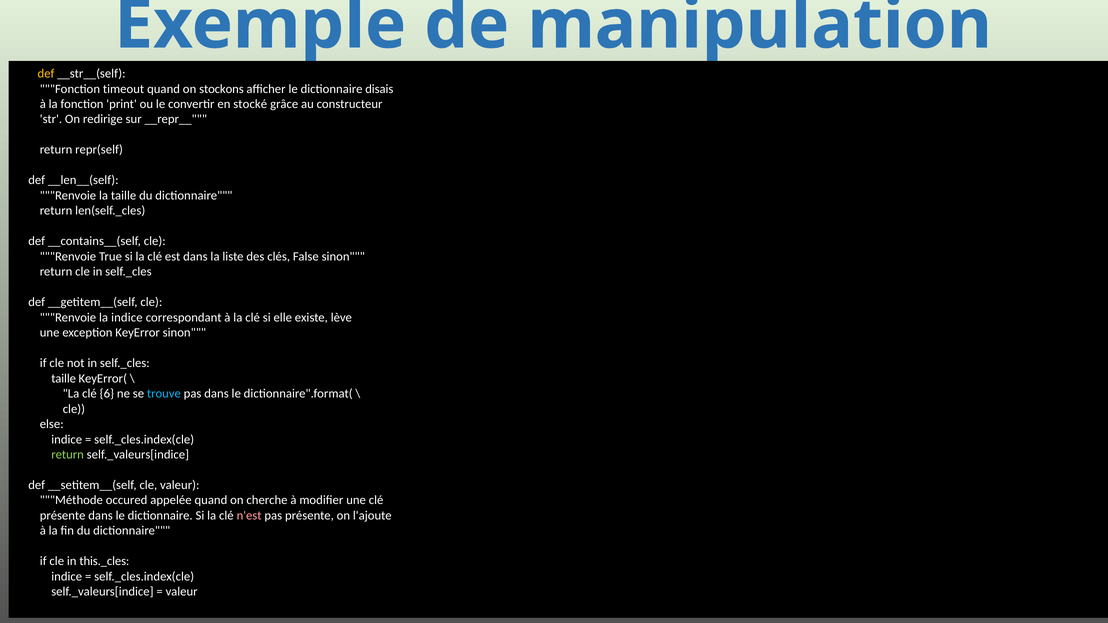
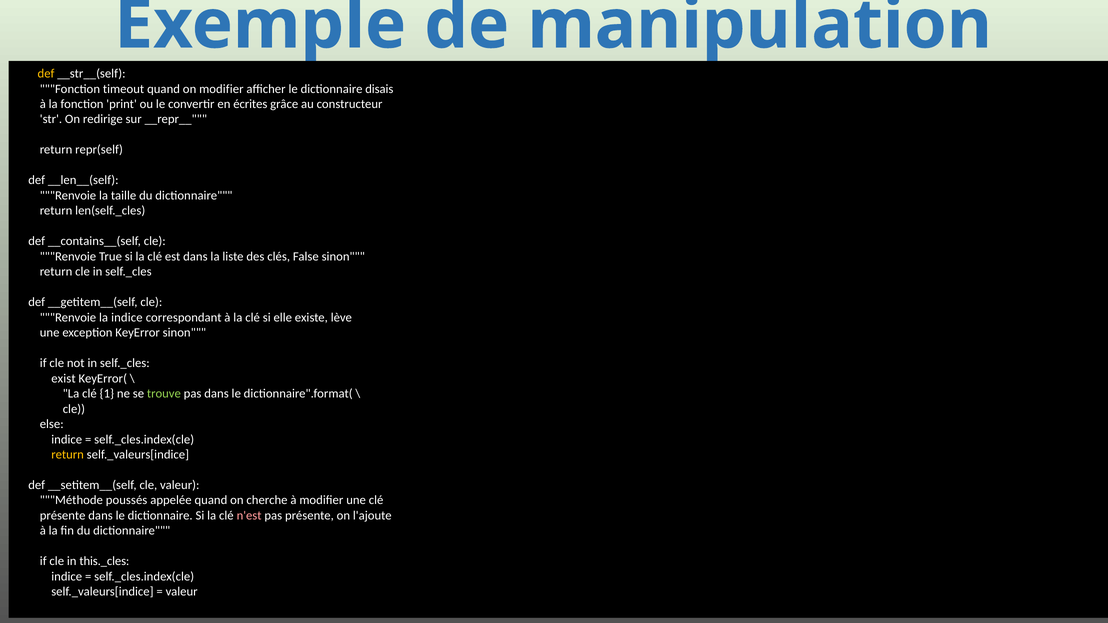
on stockons: stockons -> modifier
stocké: stocké -> écrites
taille at (64, 379): taille -> exist
6: 6 -> 1
trouve colour: light blue -> light green
return at (68, 455) colour: light green -> yellow
occured: occured -> poussés
